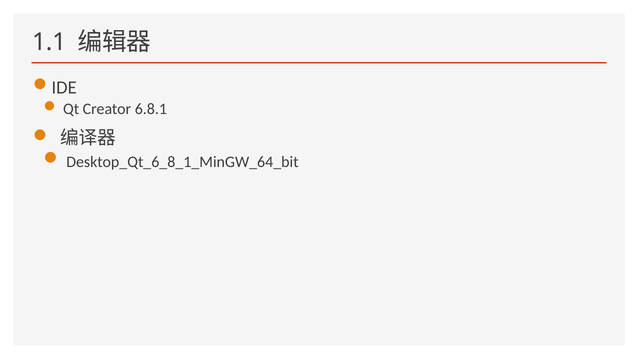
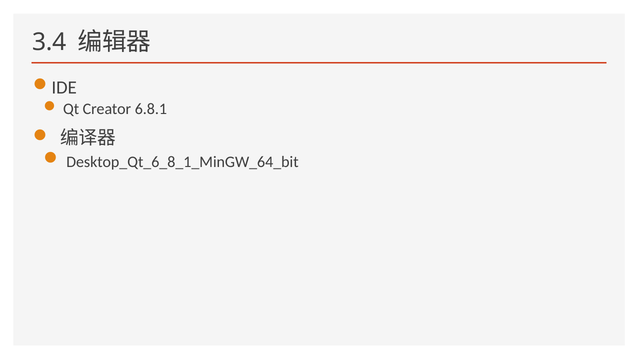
1.1: 1.1 -> 3.4
